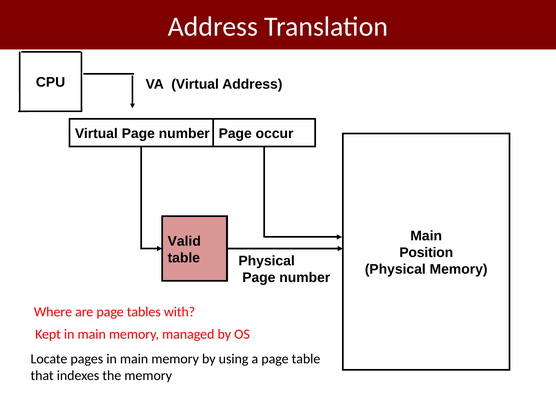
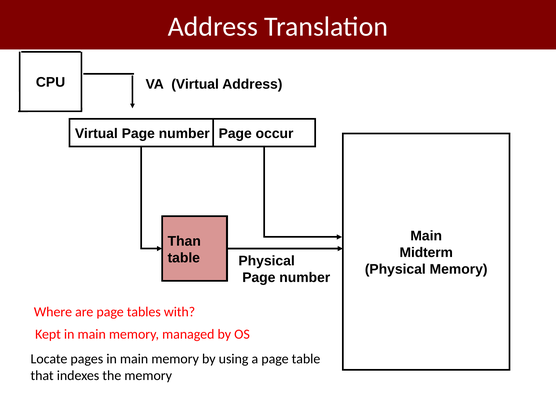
Valid: Valid -> Than
Position: Position -> Midterm
